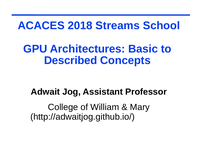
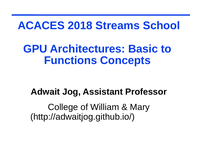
Described: Described -> Functions
